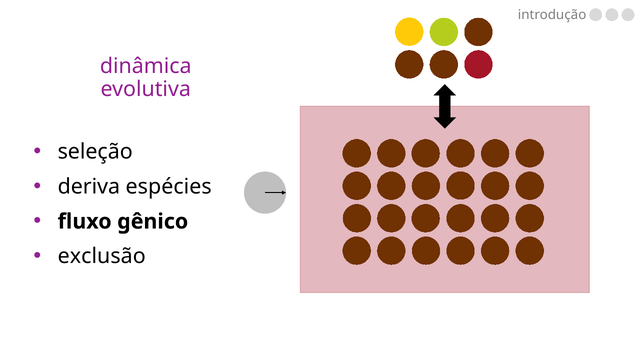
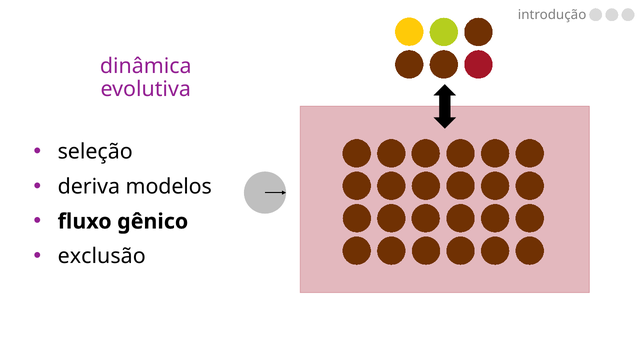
espécies: espécies -> modelos
